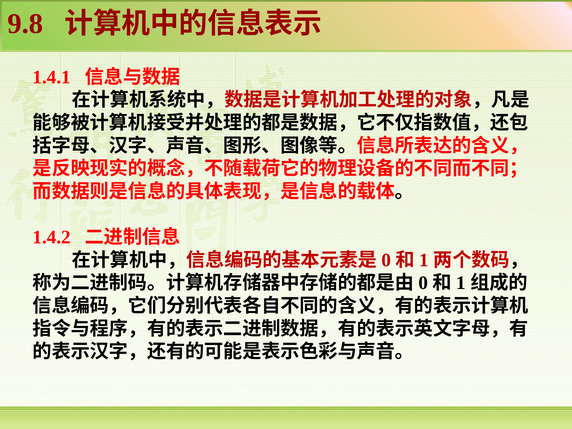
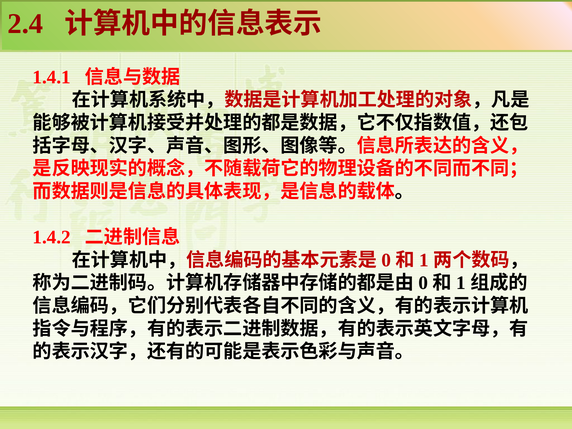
9.8: 9.8 -> 2.4
